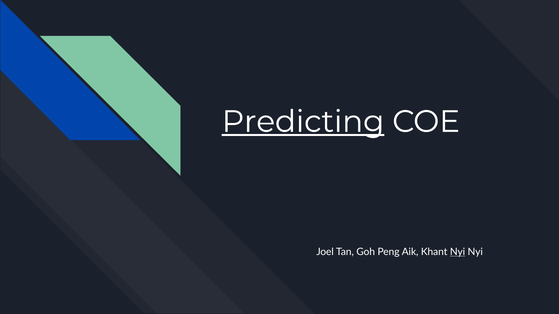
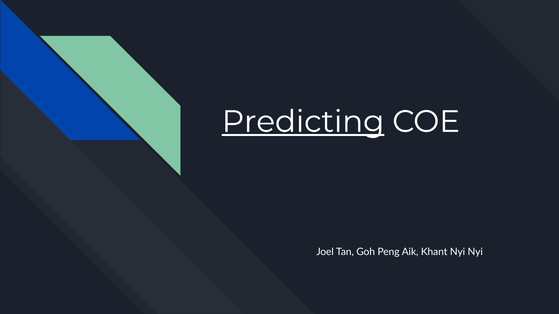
Nyi at (458, 252) underline: present -> none
